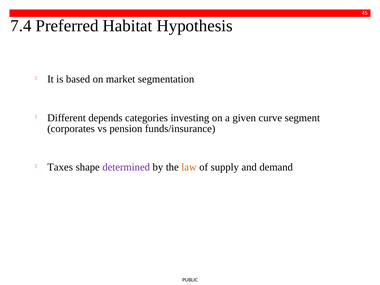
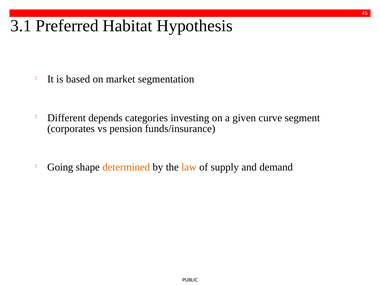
7.4: 7.4 -> 3.1
Taxes: Taxes -> Going
determined colour: purple -> orange
